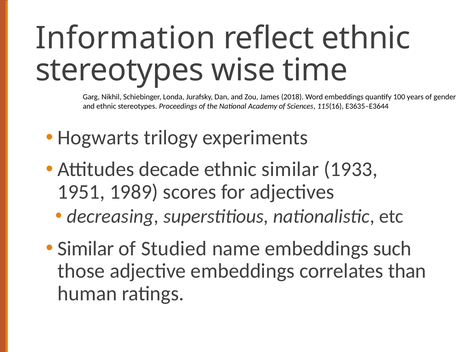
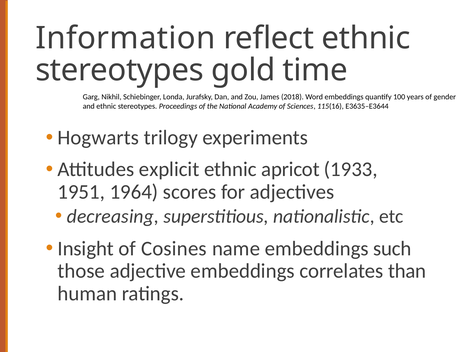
wise: wise -> gold
decade: decade -> explicit
ethnic similar: similar -> apricot
1989: 1989 -> 1964
Similar at (86, 248): Similar -> Insight
Studied: Studied -> Cosines
